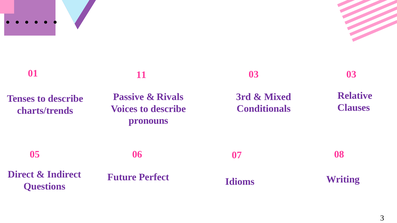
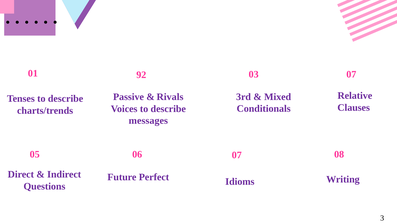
11: 11 -> 92
03 03: 03 -> 07
pronouns: pronouns -> messages
